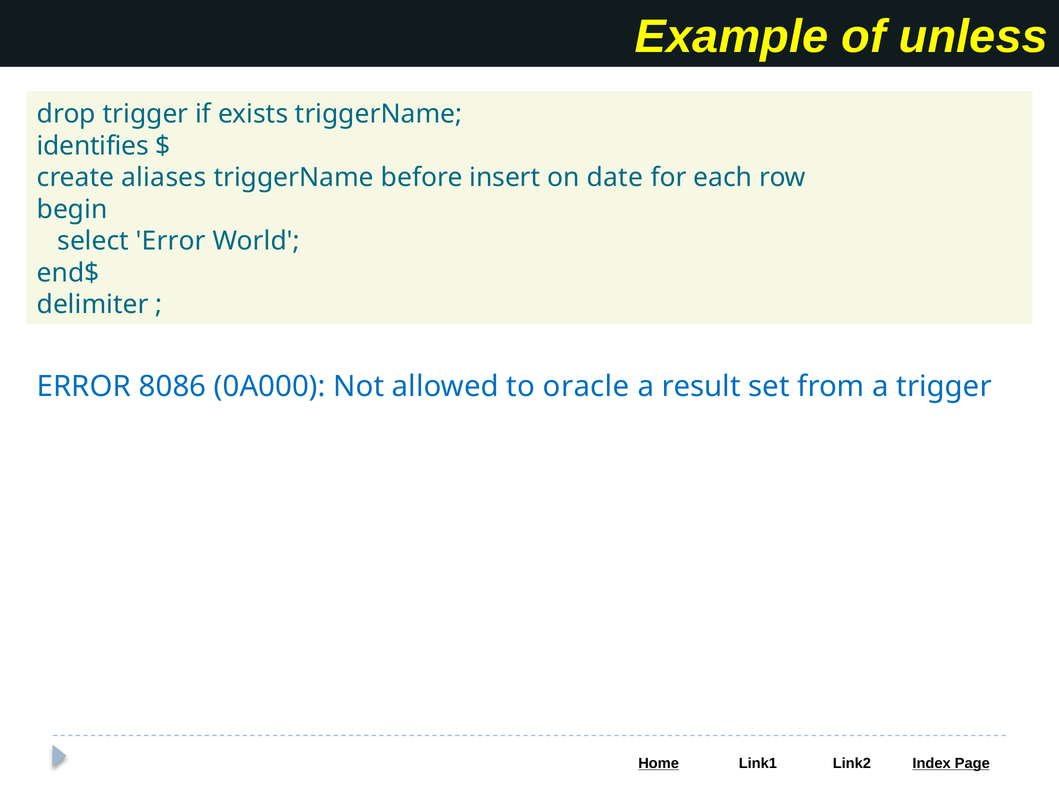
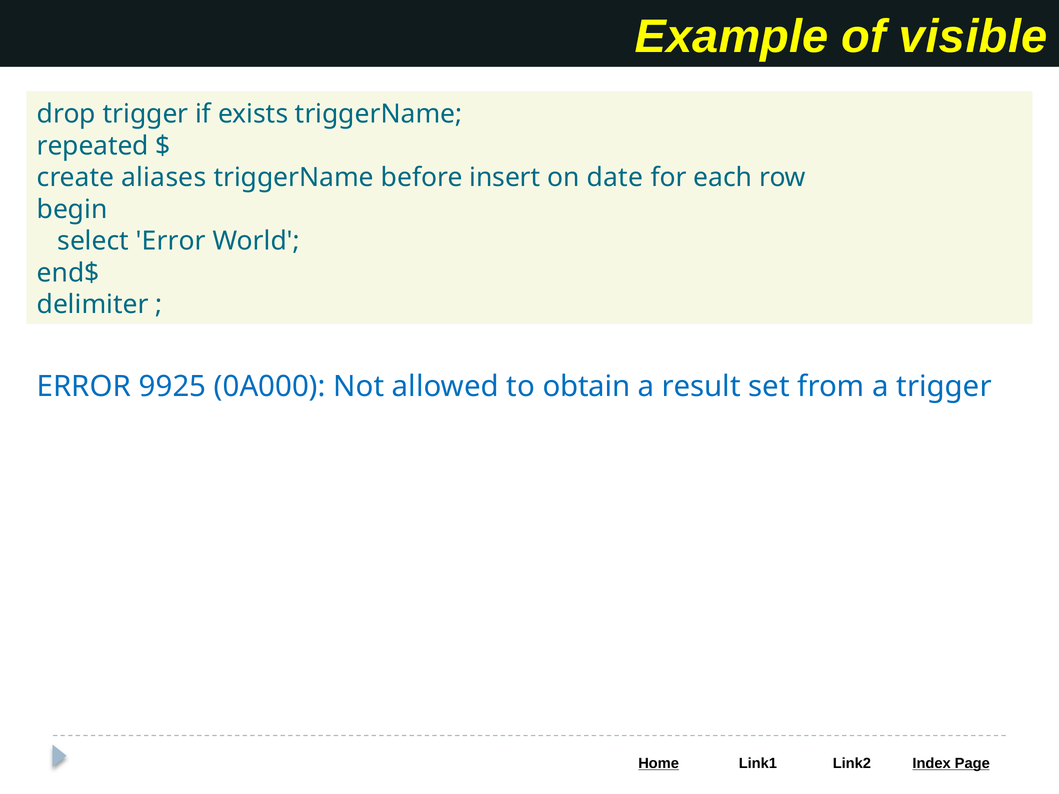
unless: unless -> visible
identifies: identifies -> repeated
8086: 8086 -> 9925
oracle: oracle -> obtain
